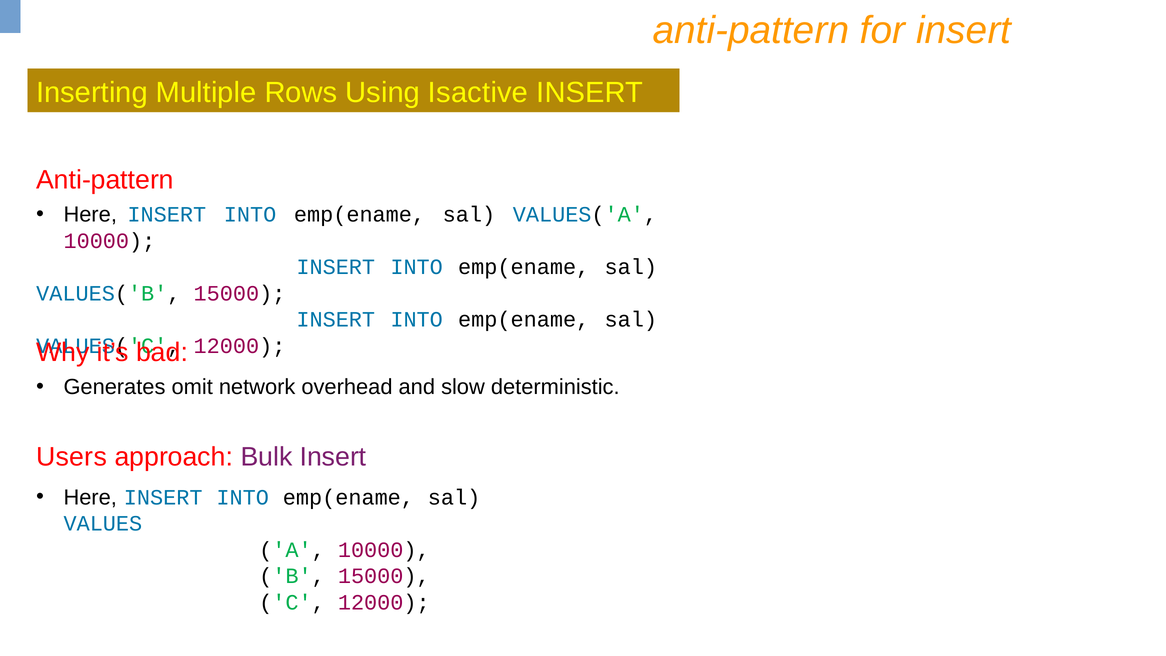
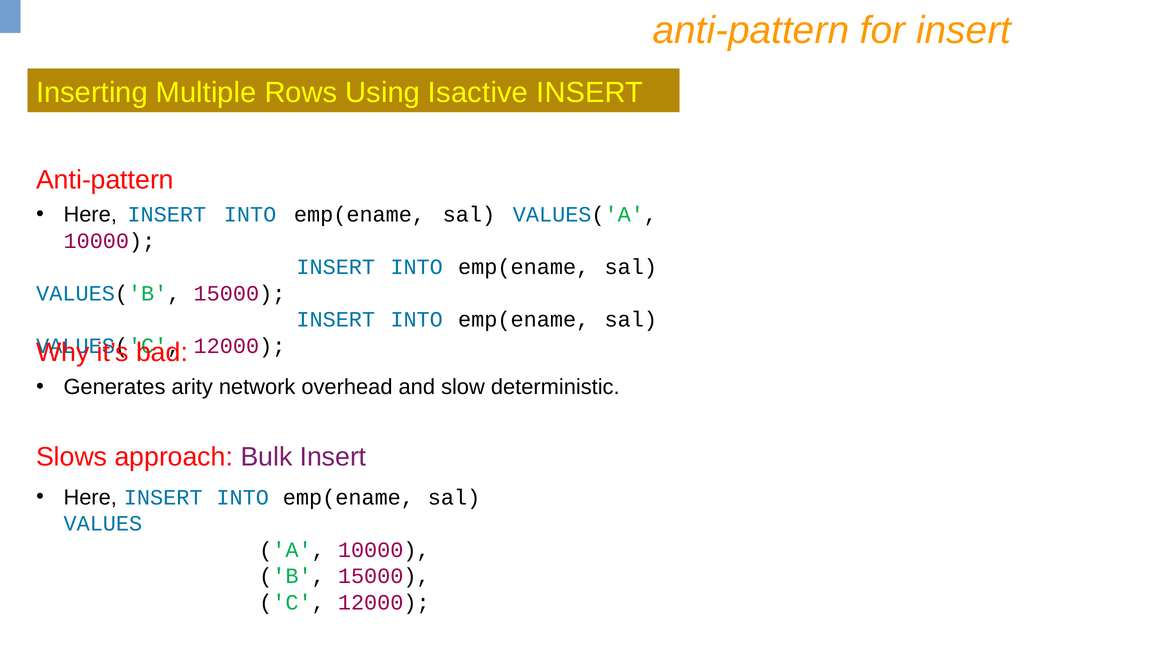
omit: omit -> arity
Users: Users -> Slows
